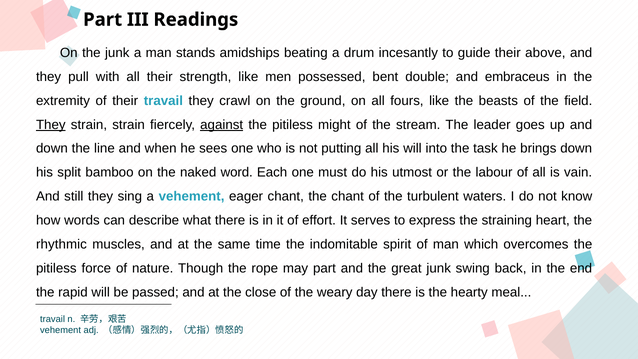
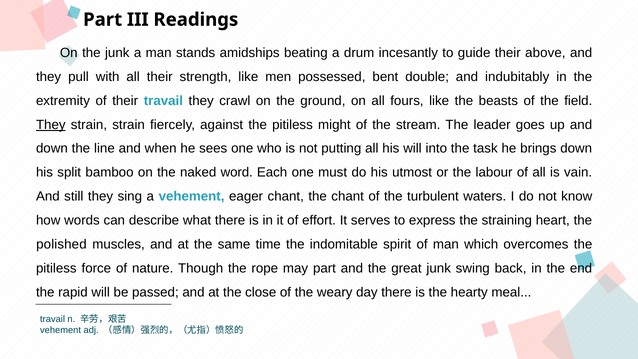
embraceus: embraceus -> indubitably
against underline: present -> none
rhythmic: rhythmic -> polished
